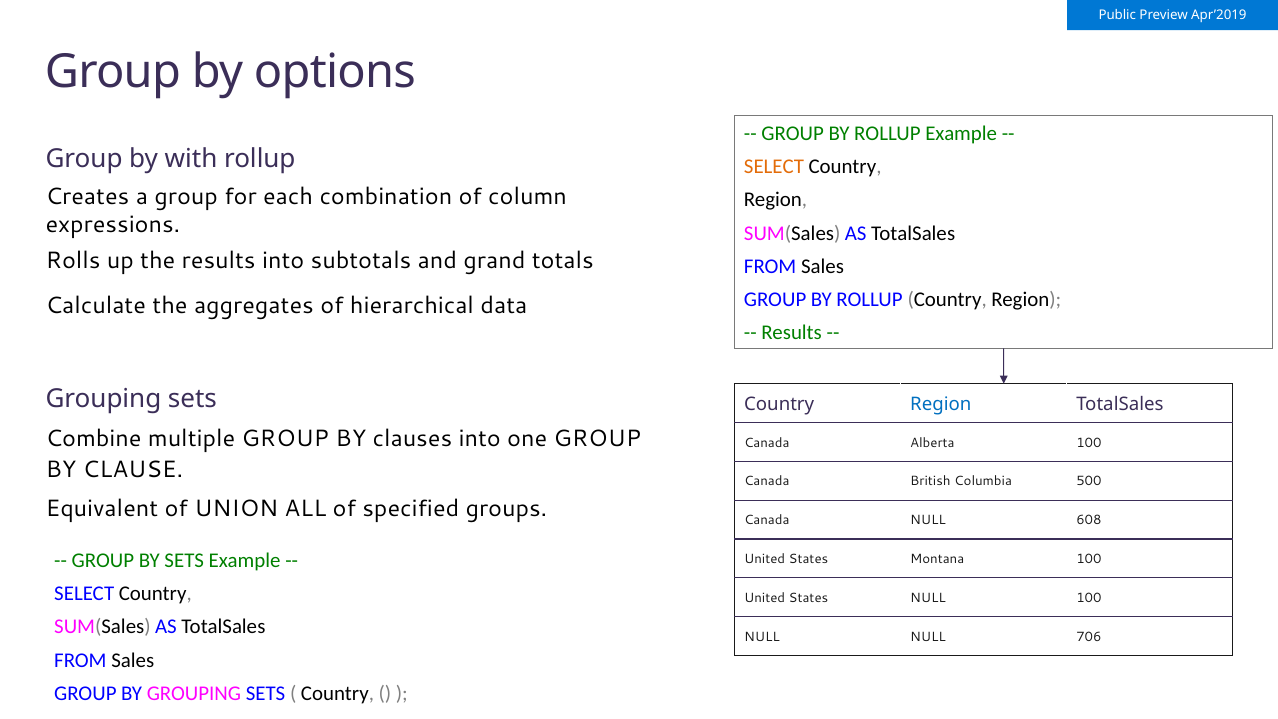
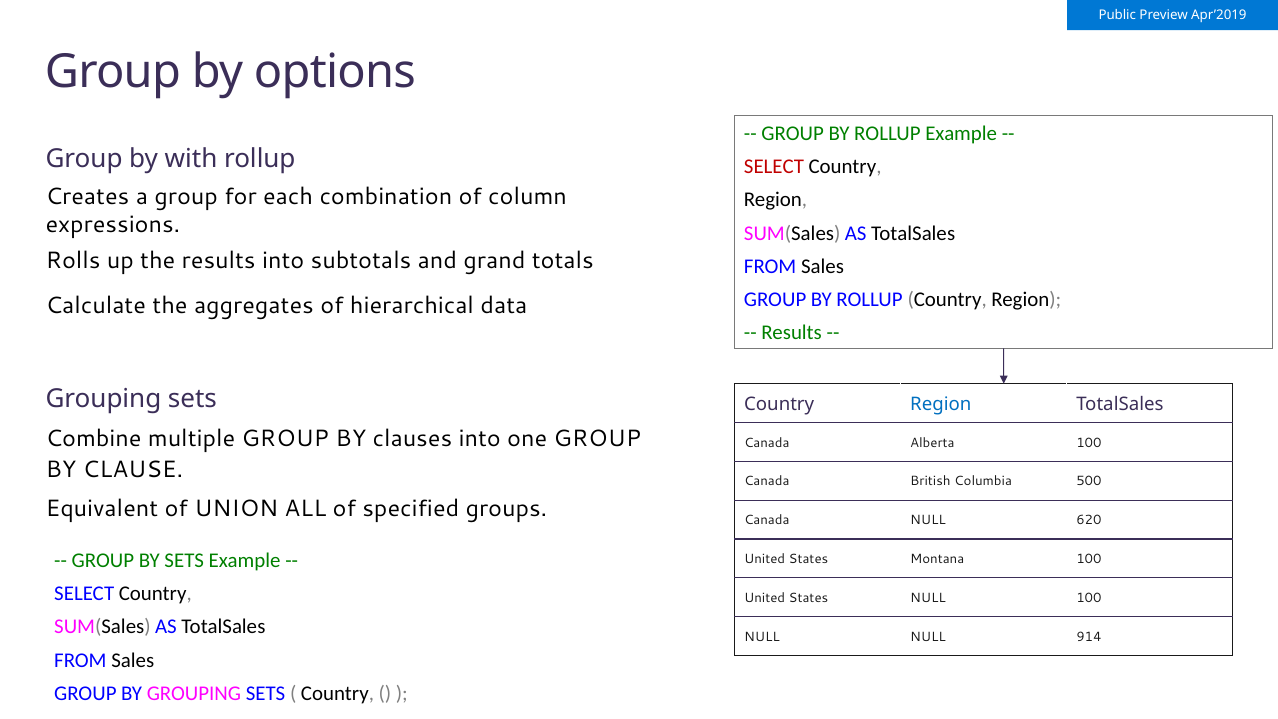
SELECT at (774, 167) colour: orange -> red
608: 608 -> 620
706: 706 -> 914
